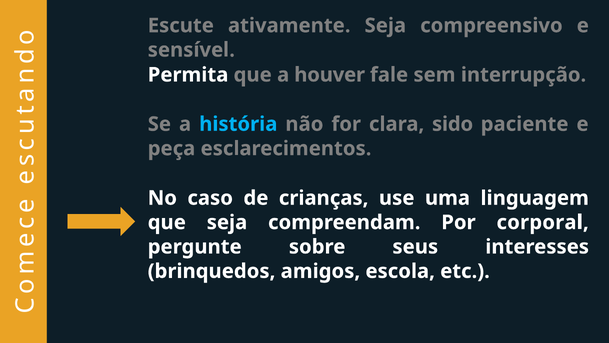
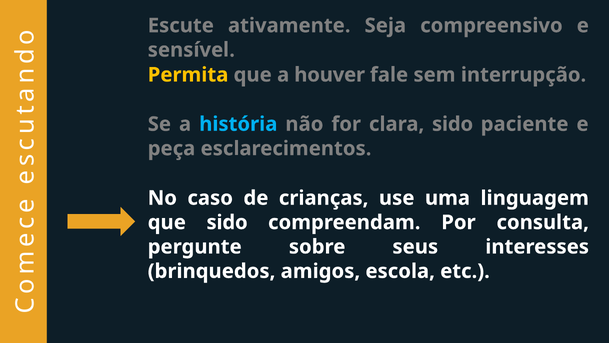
Permita colour: white -> yellow
que seja: seja -> sido
corporal: corporal -> consulta
